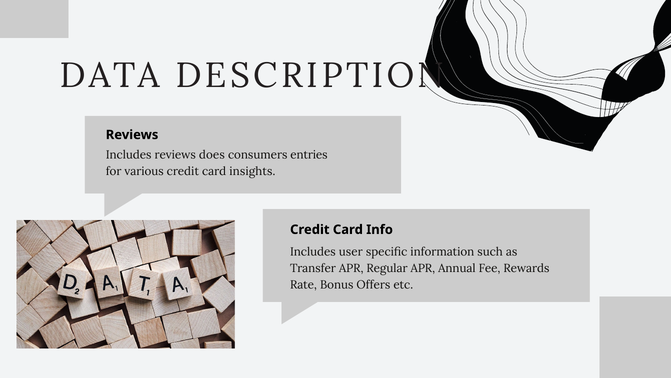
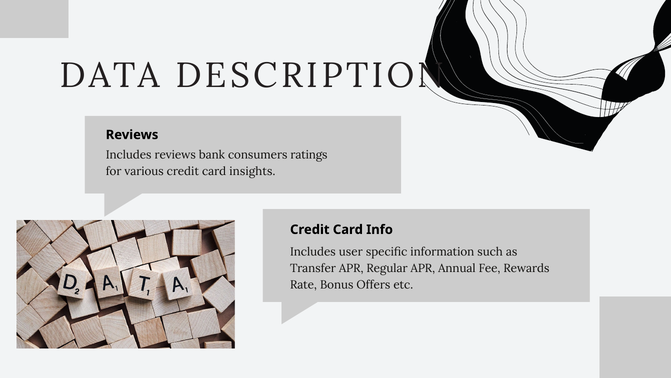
does: does -> bank
entries: entries -> ratings
